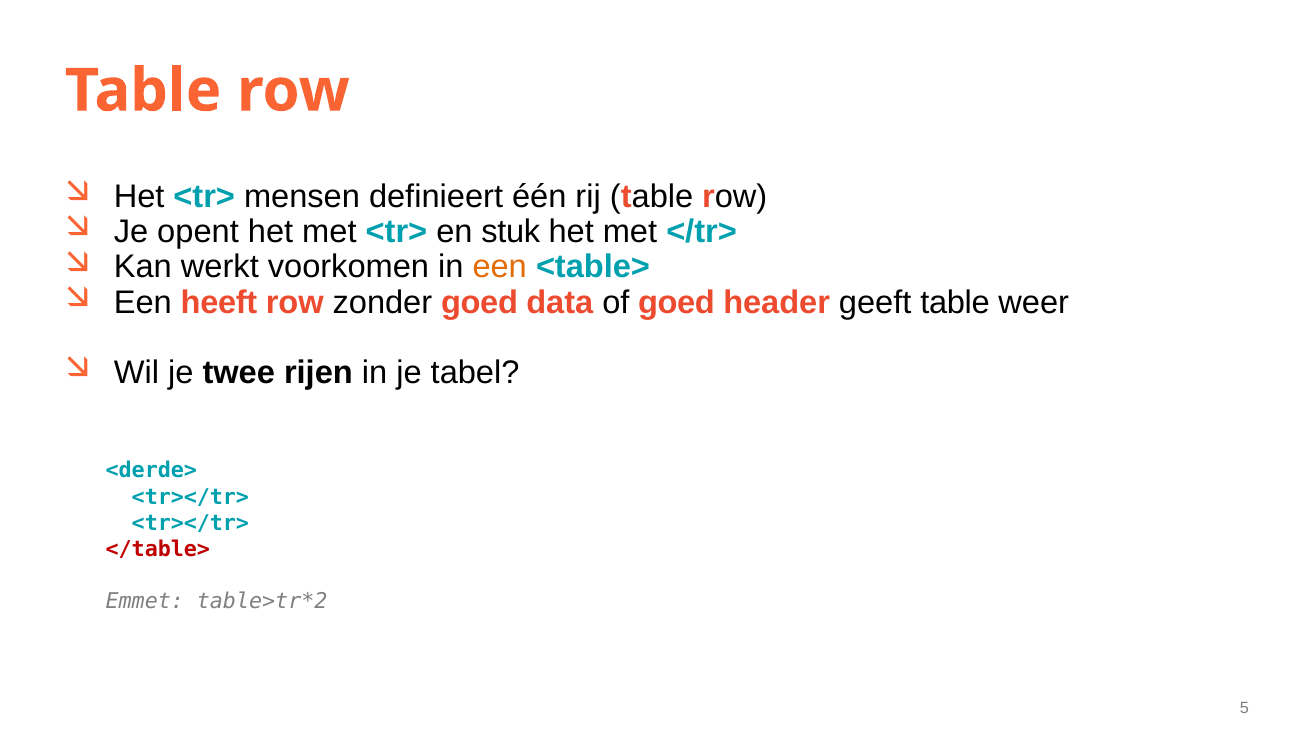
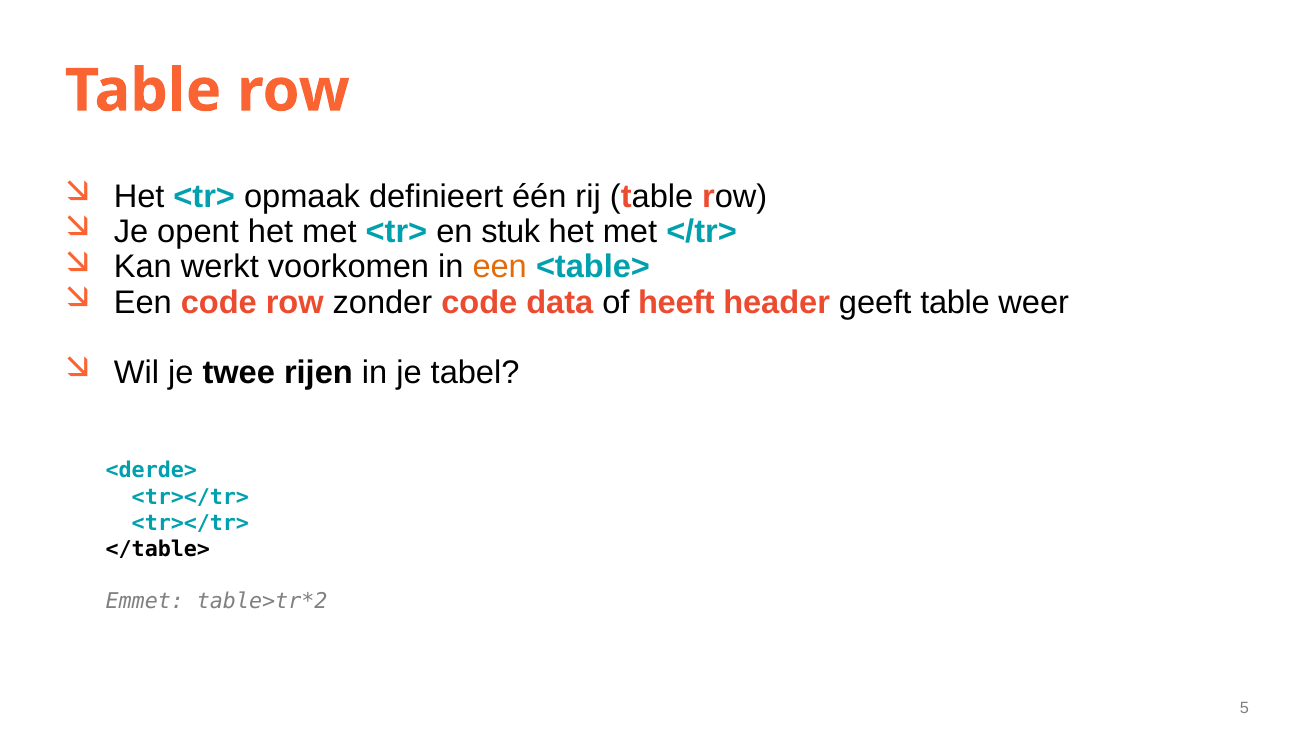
mensen: mensen -> opmaak
Een heeft: heeft -> code
zonder goed: goed -> code
of goed: goed -> heeft
</table> colour: red -> black
